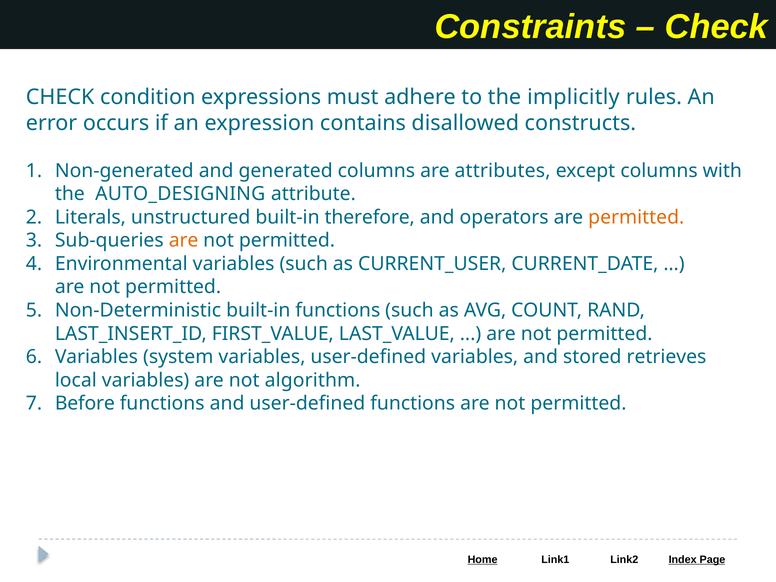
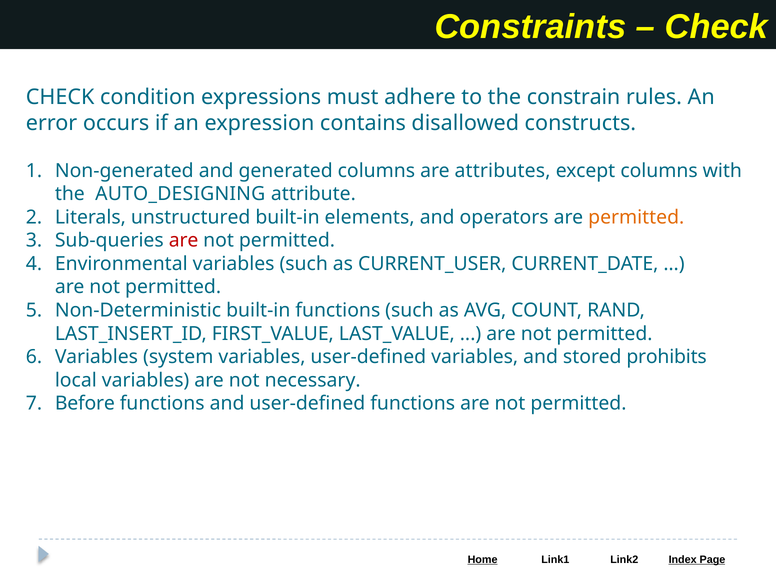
implicitly: implicitly -> constrain
therefore: therefore -> elements
are at (184, 240) colour: orange -> red
retrieves: retrieves -> prohibits
algorithm: algorithm -> necessary
